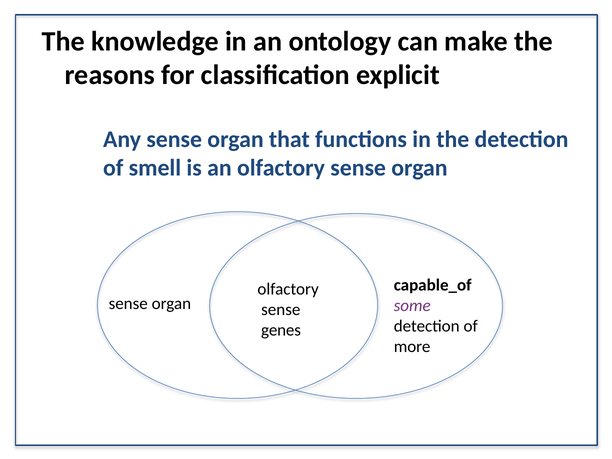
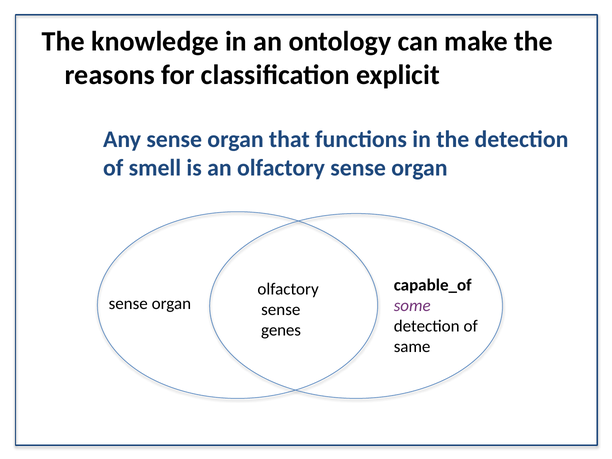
more: more -> same
